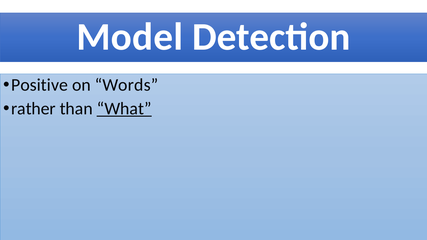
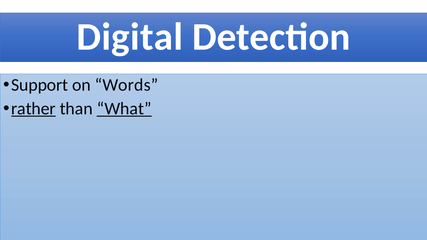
Model: Model -> Digital
Positive: Positive -> Support
rather underline: none -> present
